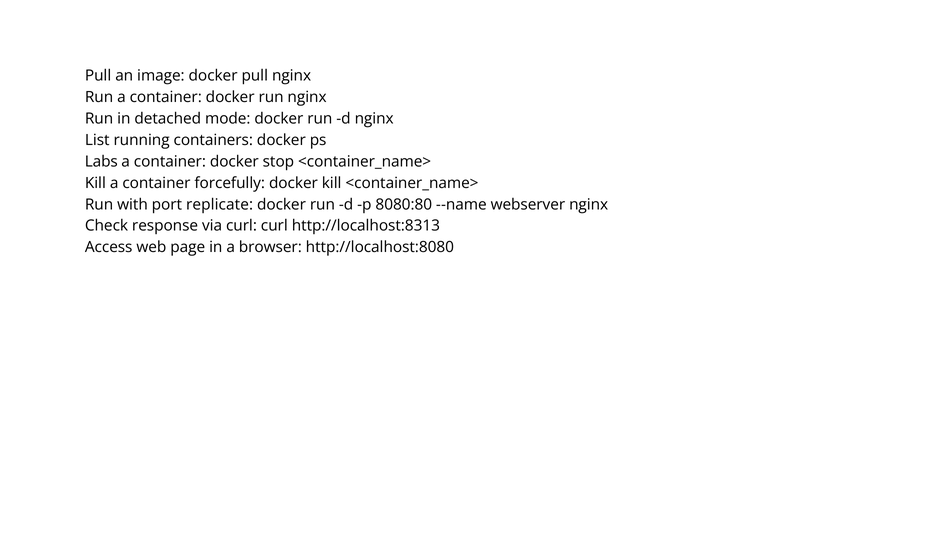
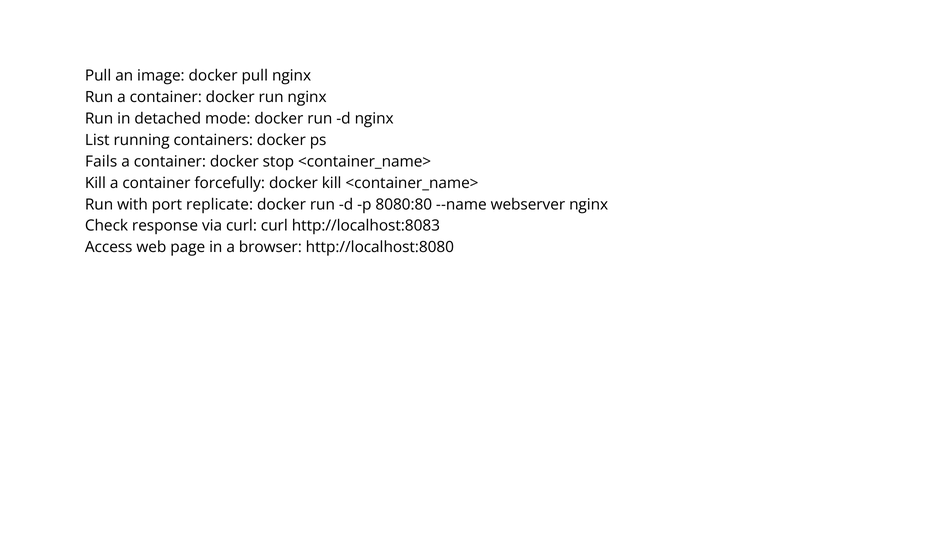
Labs: Labs -> Fails
http://localhost:8313: http://localhost:8313 -> http://localhost:8083
